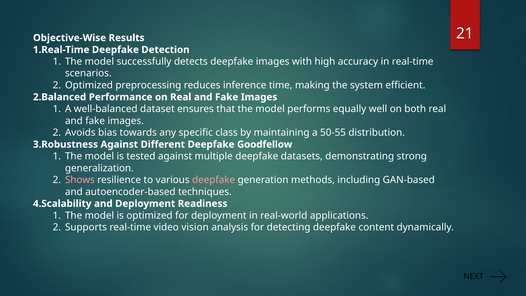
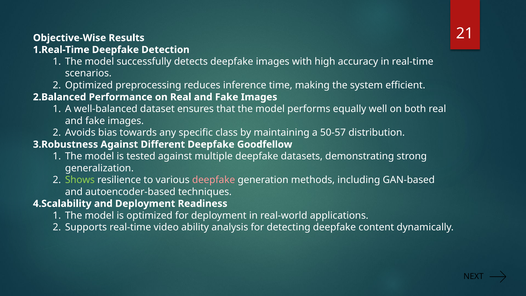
50-55: 50-55 -> 50-57
Shows colour: pink -> light green
vision: vision -> ability
